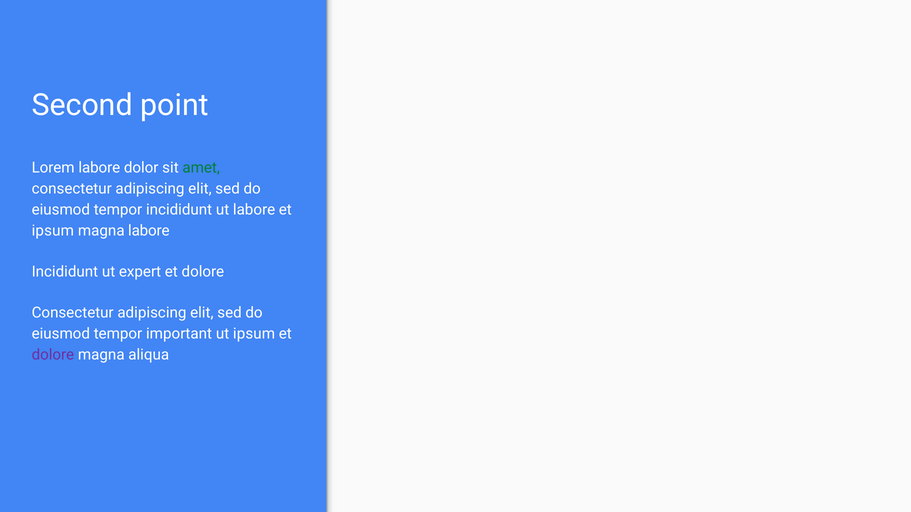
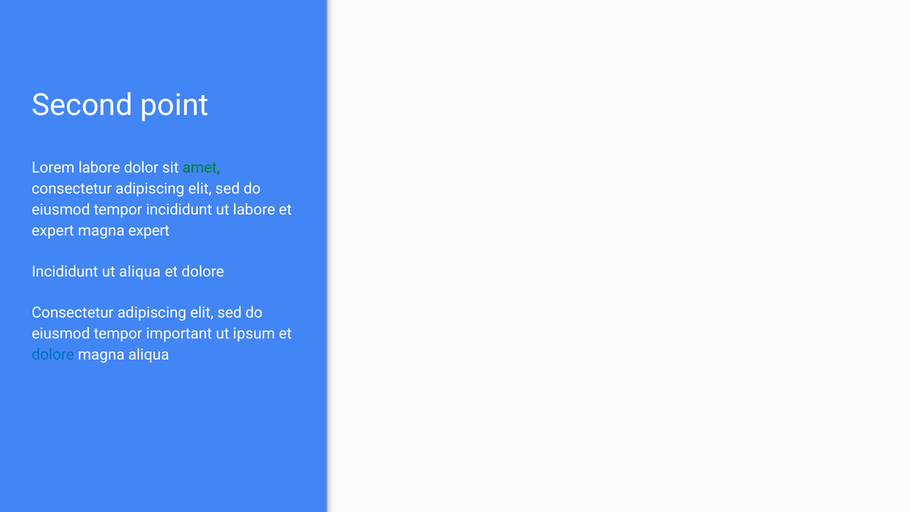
ipsum at (53, 231): ipsum -> expert
magna labore: labore -> expert
ut expert: expert -> aliqua
dolore at (53, 355) colour: purple -> blue
